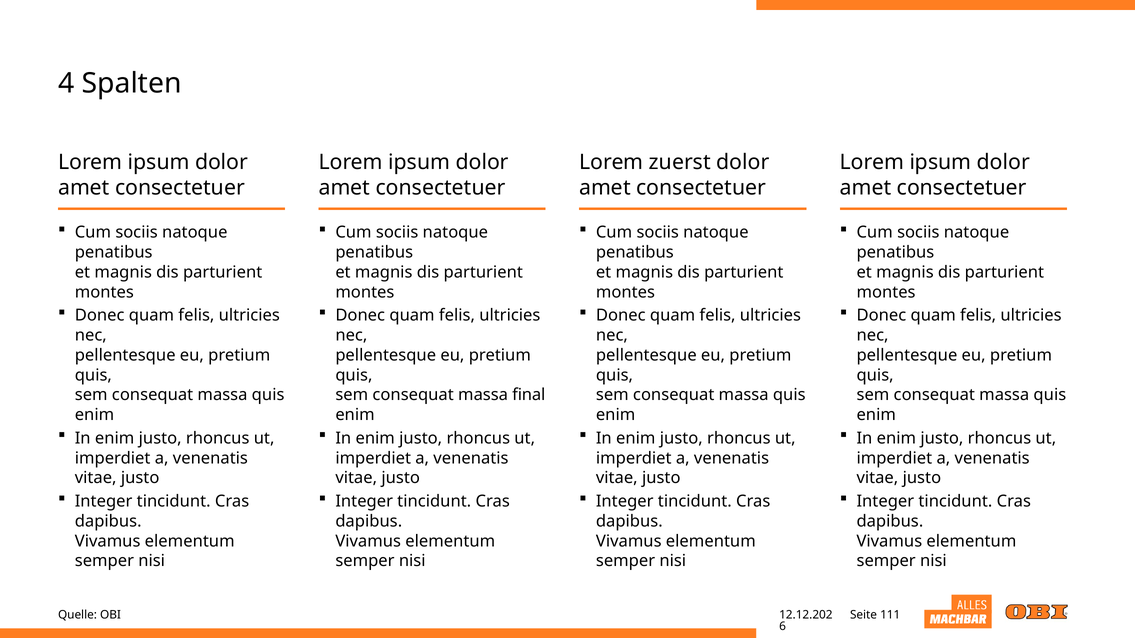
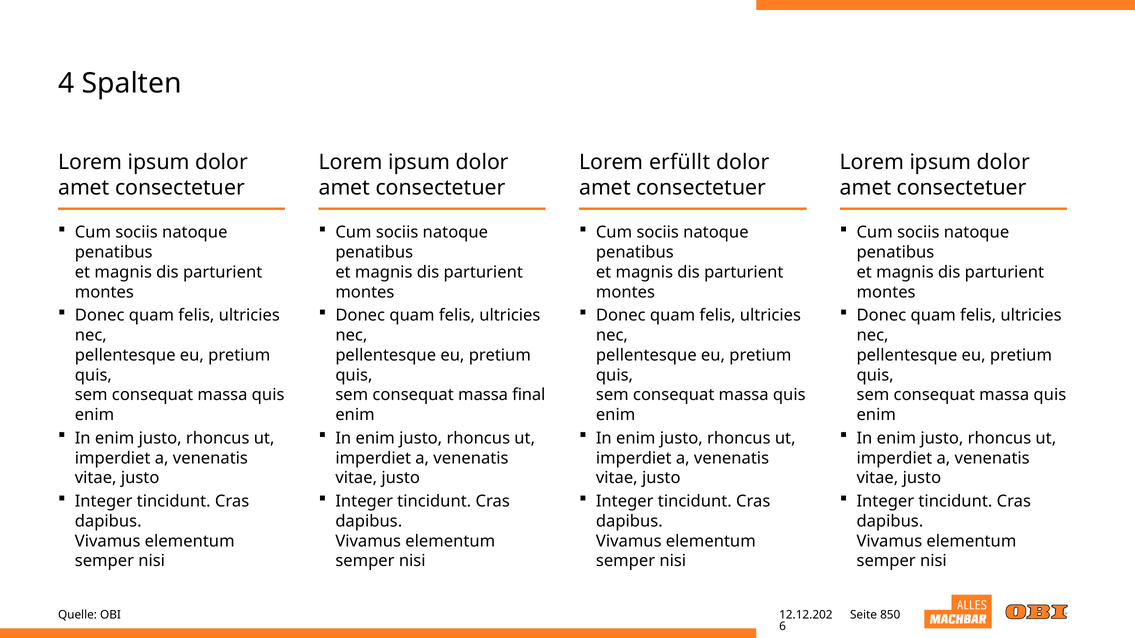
zuerst: zuerst -> erfüllt
111: 111 -> 850
